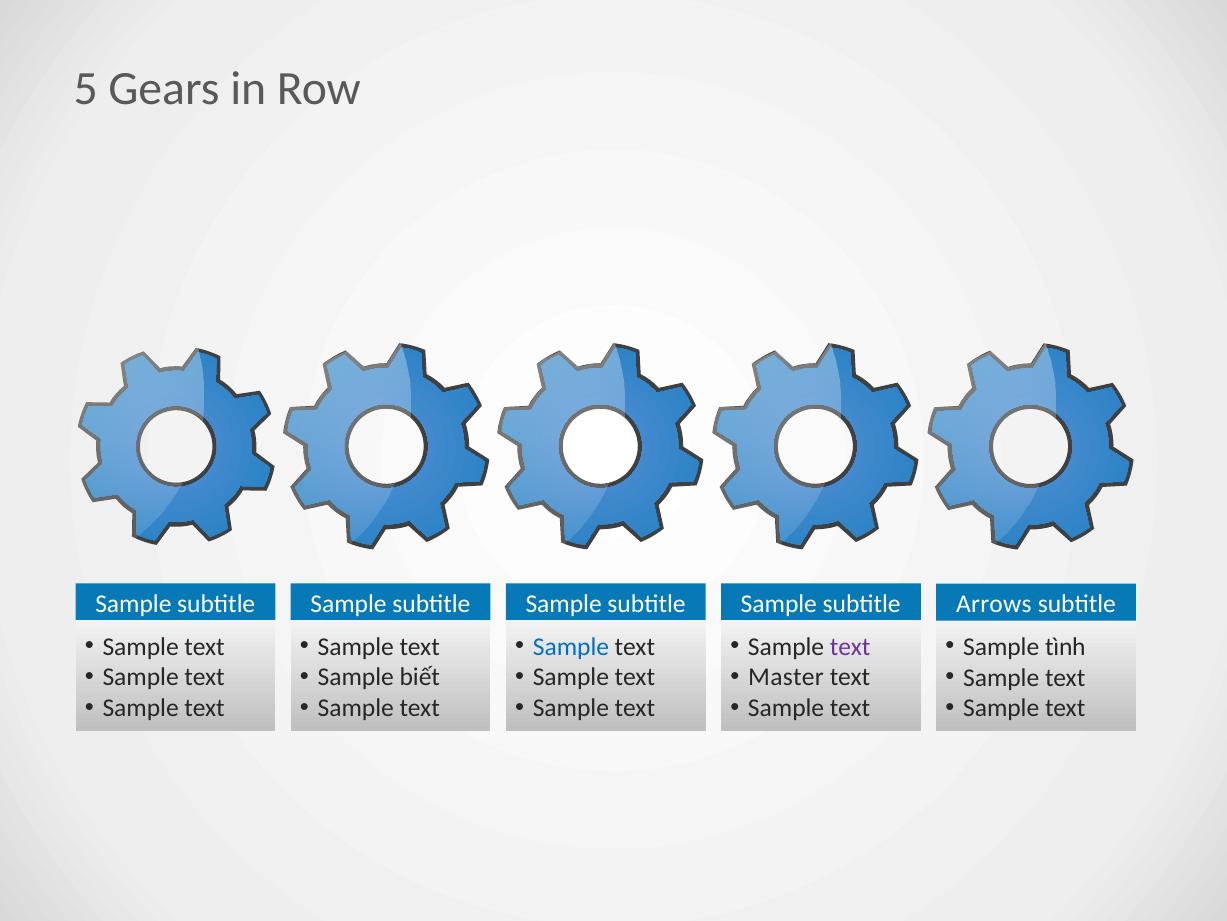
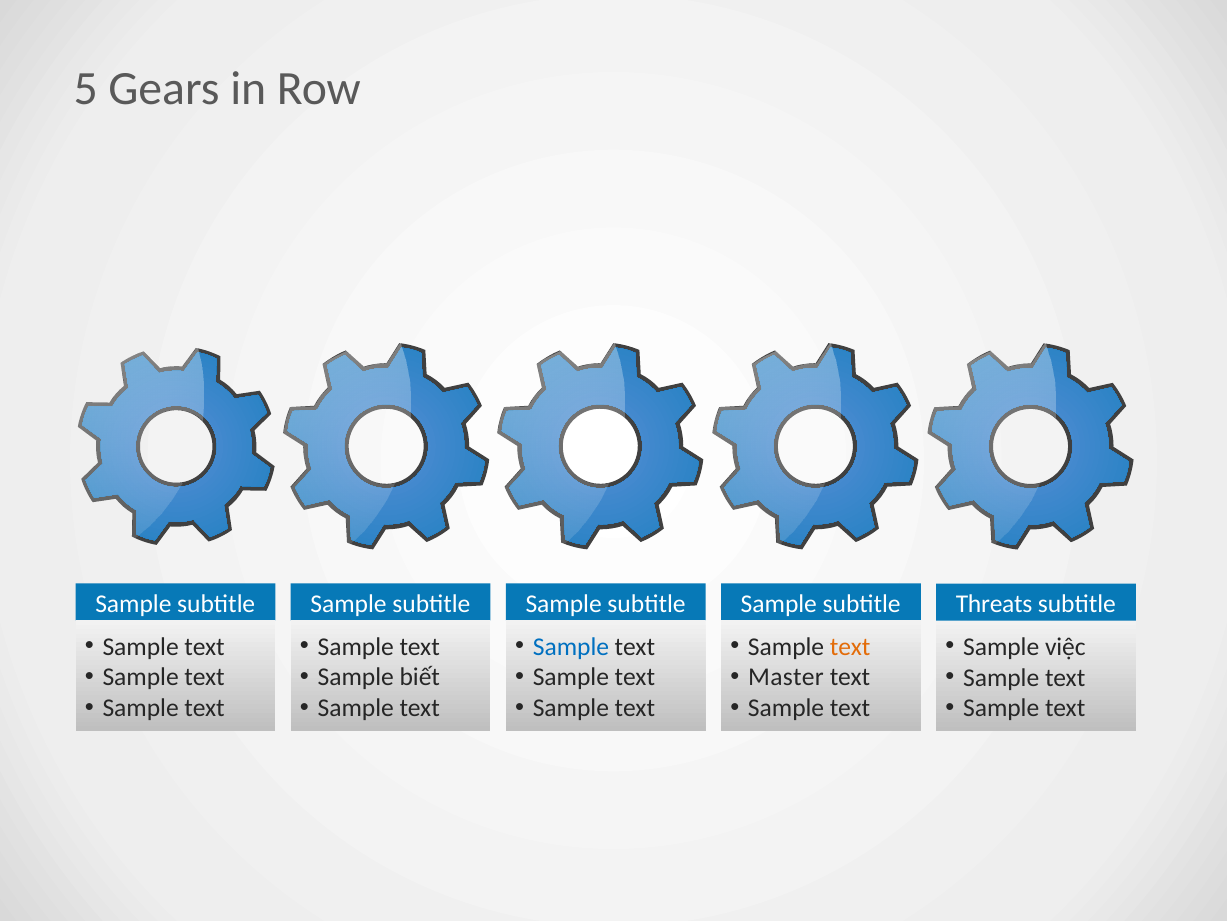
Arrows: Arrows -> Threats
text at (850, 646) colour: purple -> orange
tình: tình -> việc
